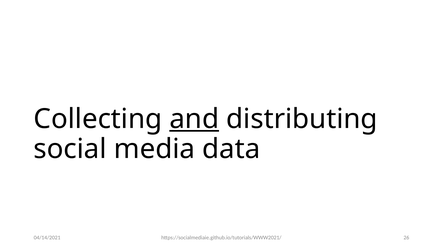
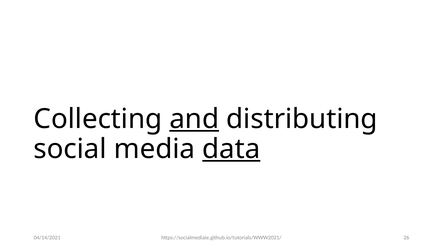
data underline: none -> present
